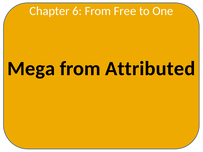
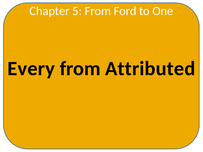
6: 6 -> 5
Free: Free -> Ford
Mega: Mega -> Every
